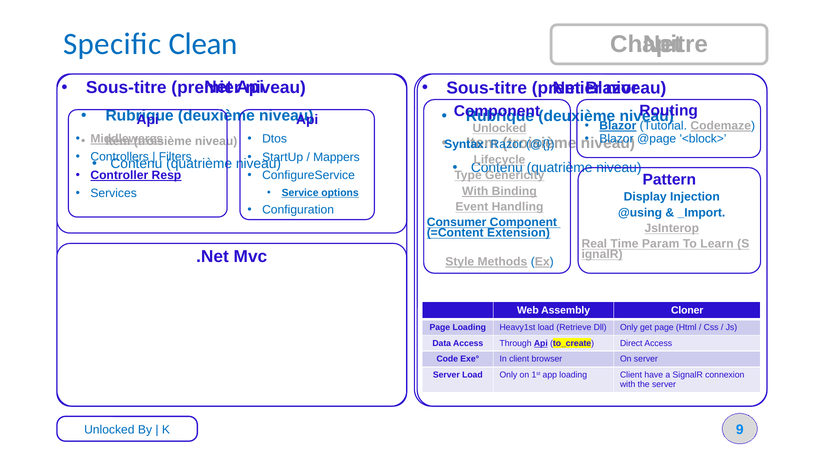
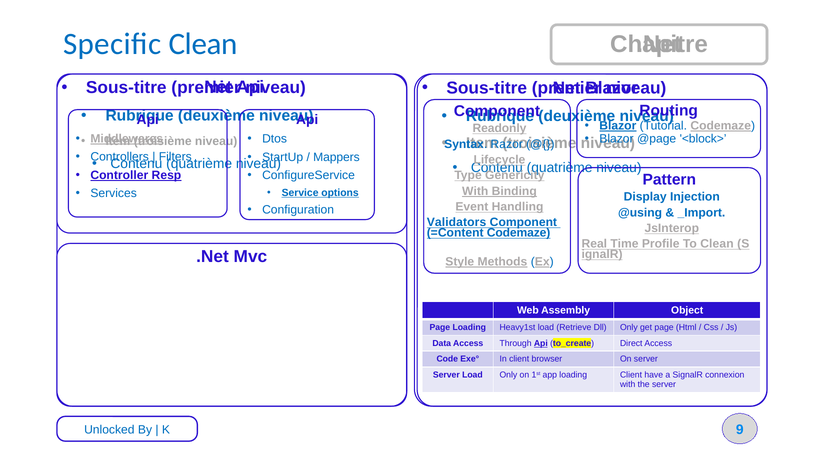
Unlocked at (499, 129): Unlocked -> Readonly
Consumer: Consumer -> Validators
=Content Extension: Extension -> Codemaze
Param: Param -> Profile
To Learn: Learn -> Clean
Cloner: Cloner -> Object
